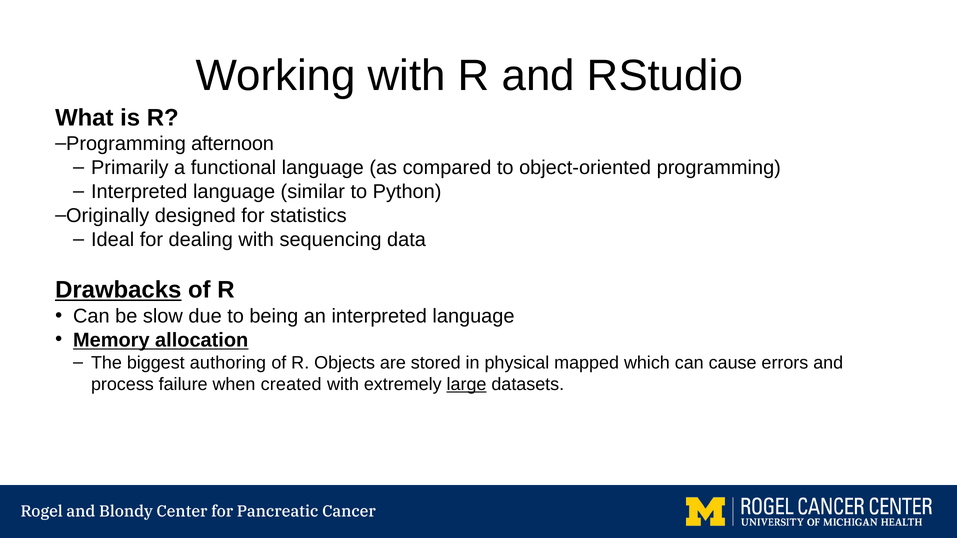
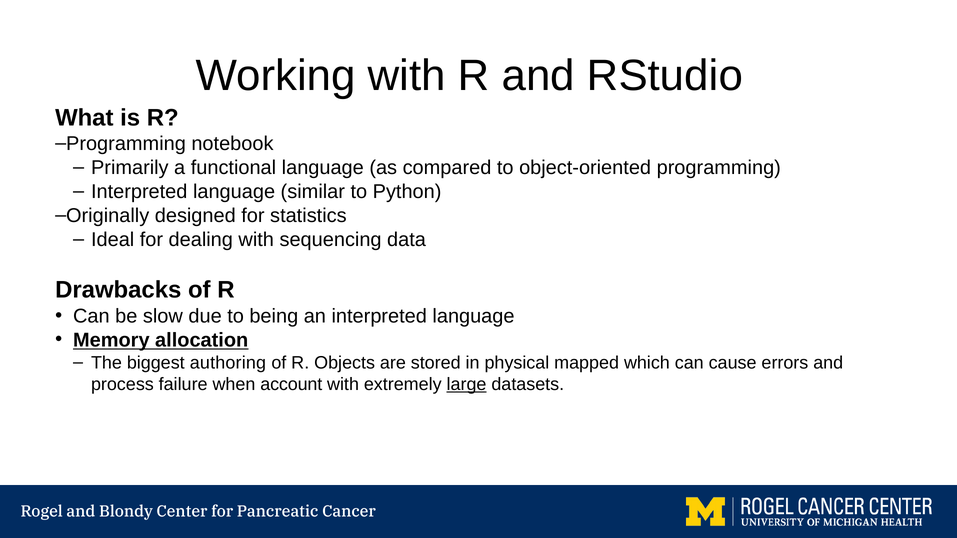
afternoon: afternoon -> notebook
Drawbacks underline: present -> none
created: created -> account
